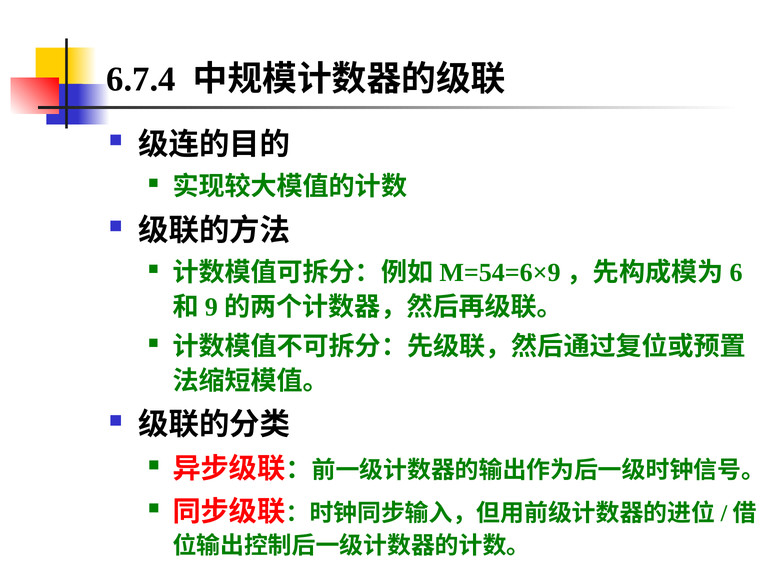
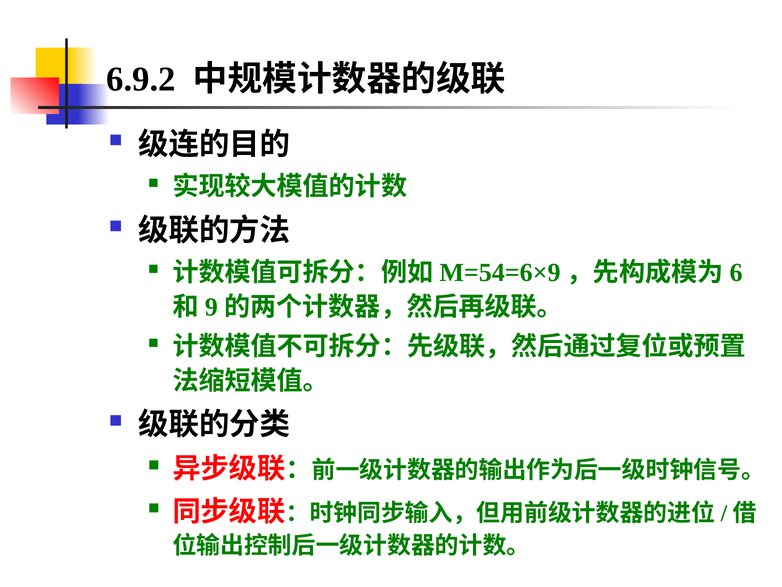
6.7.4: 6.7.4 -> 6.9.2
